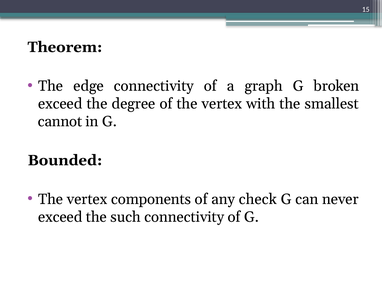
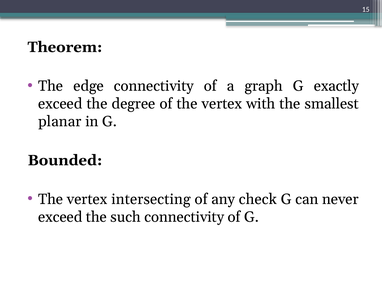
broken: broken -> exactly
cannot: cannot -> planar
components: components -> intersecting
